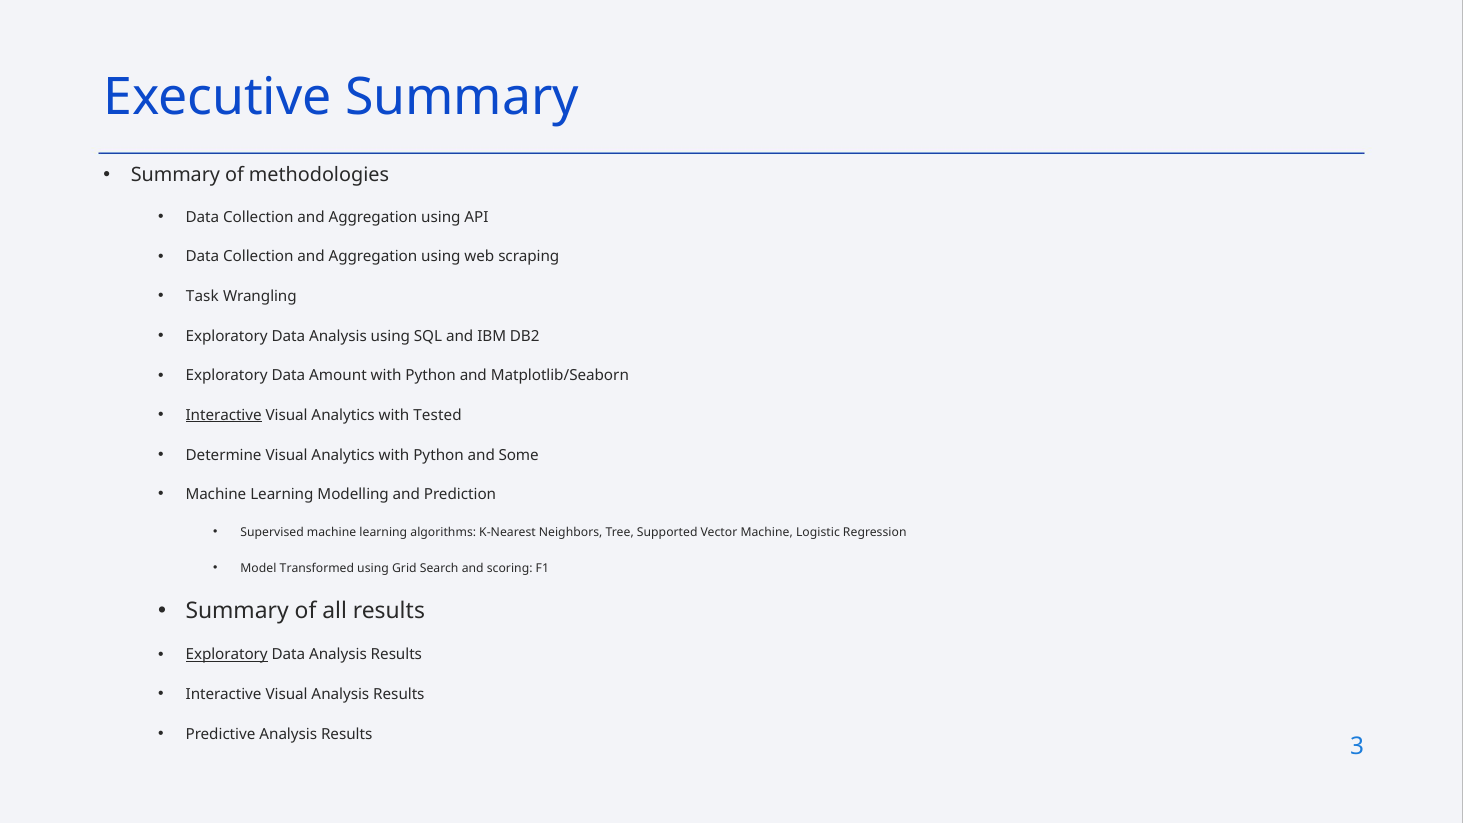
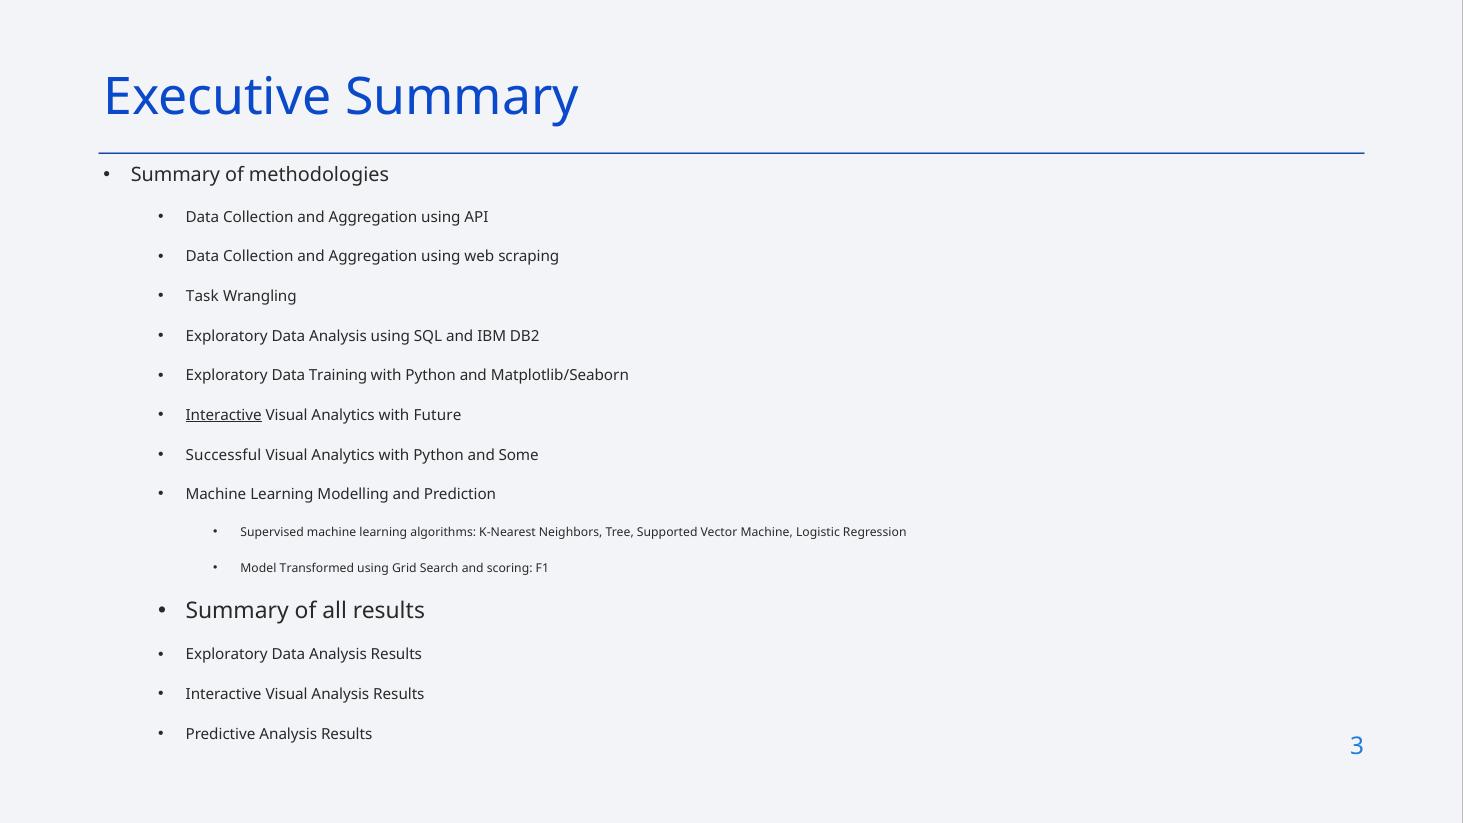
Amount: Amount -> Training
Tested: Tested -> Future
Determine: Determine -> Successful
Exploratory at (227, 655) underline: present -> none
